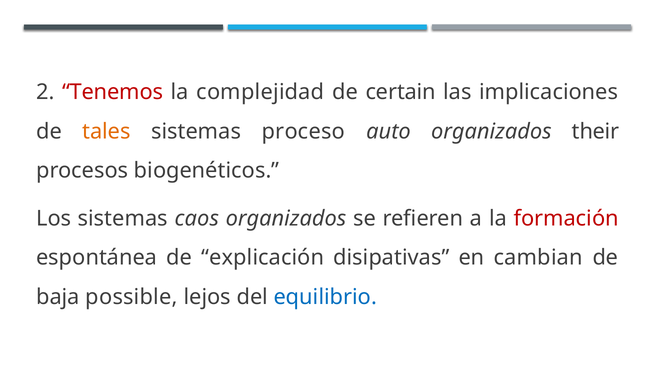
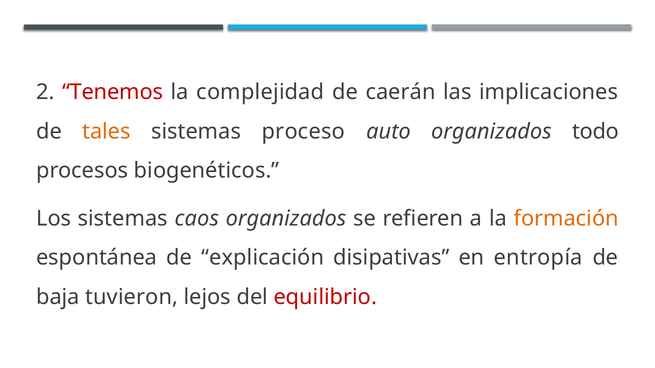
certain: certain -> caerán
their: their -> todo
formación colour: red -> orange
cambian: cambian -> entropía
possible: possible -> tuvieron
equilibrio colour: blue -> red
